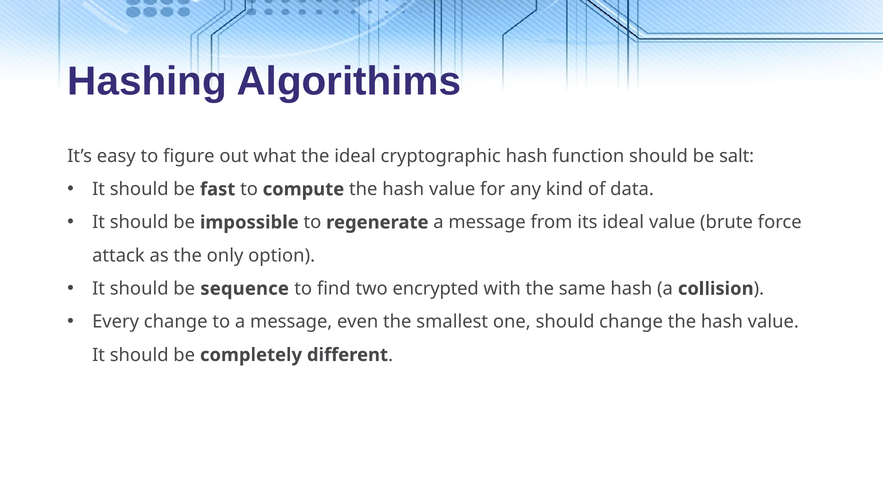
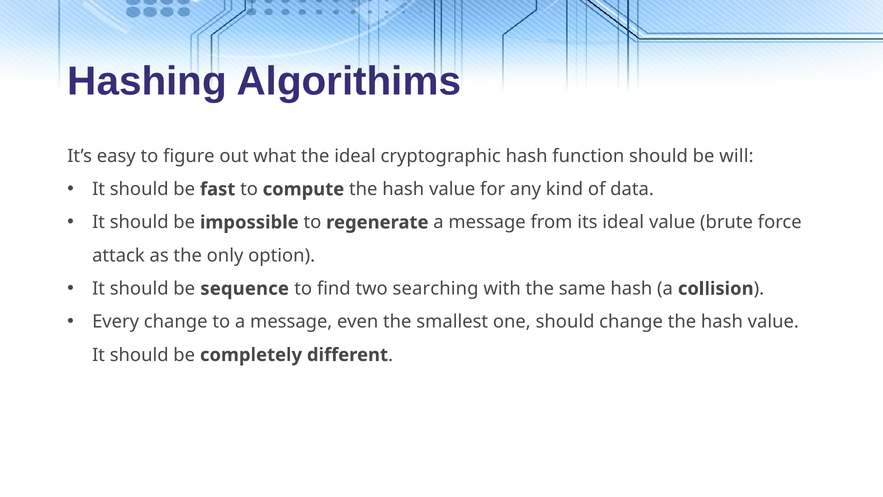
salt: salt -> will
encrypted: encrypted -> searching
